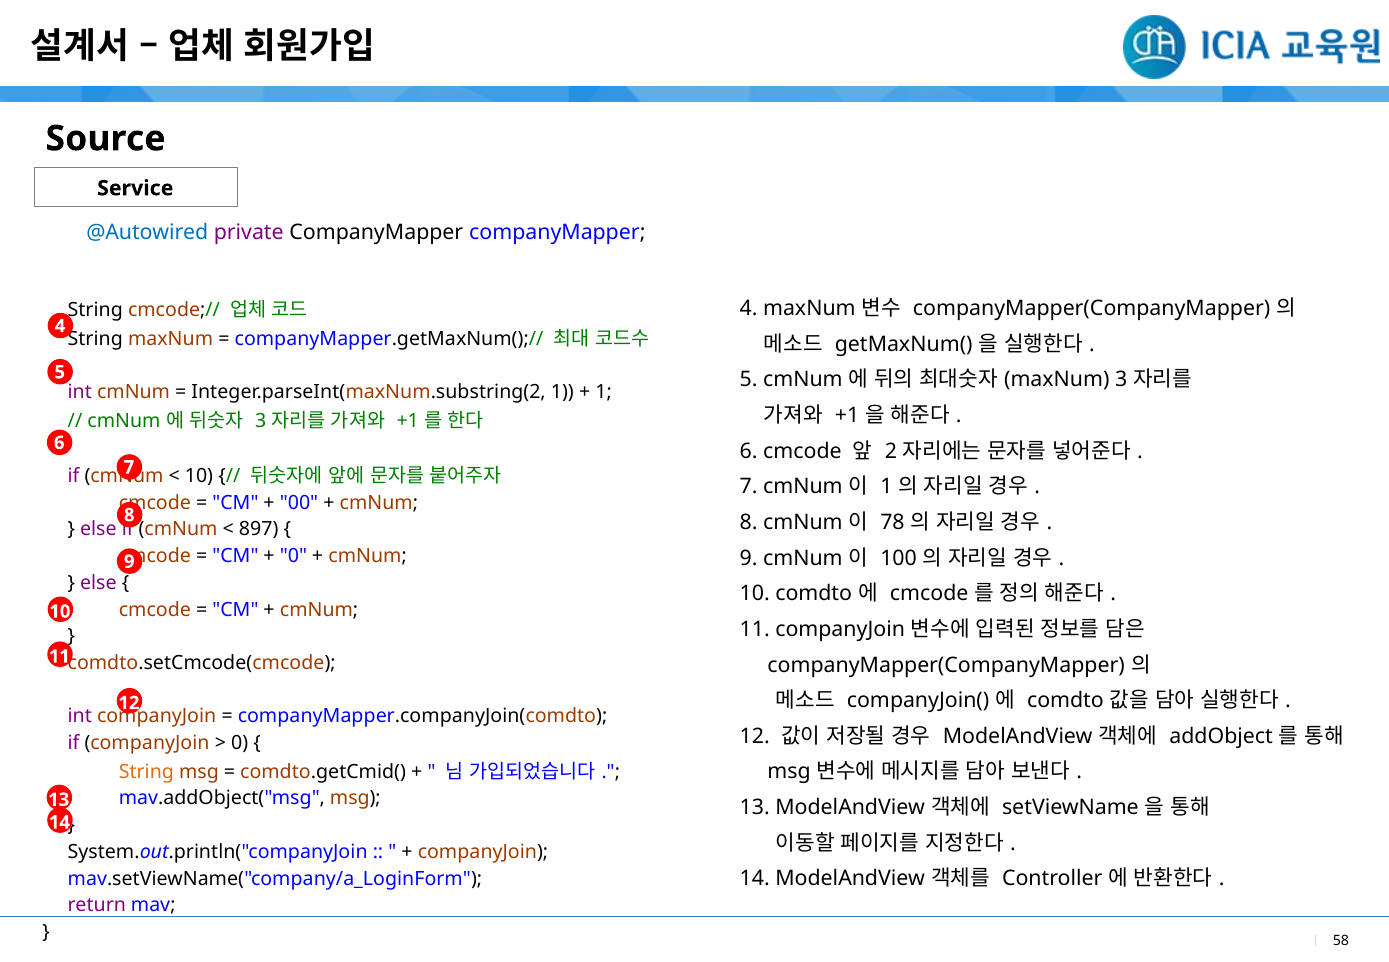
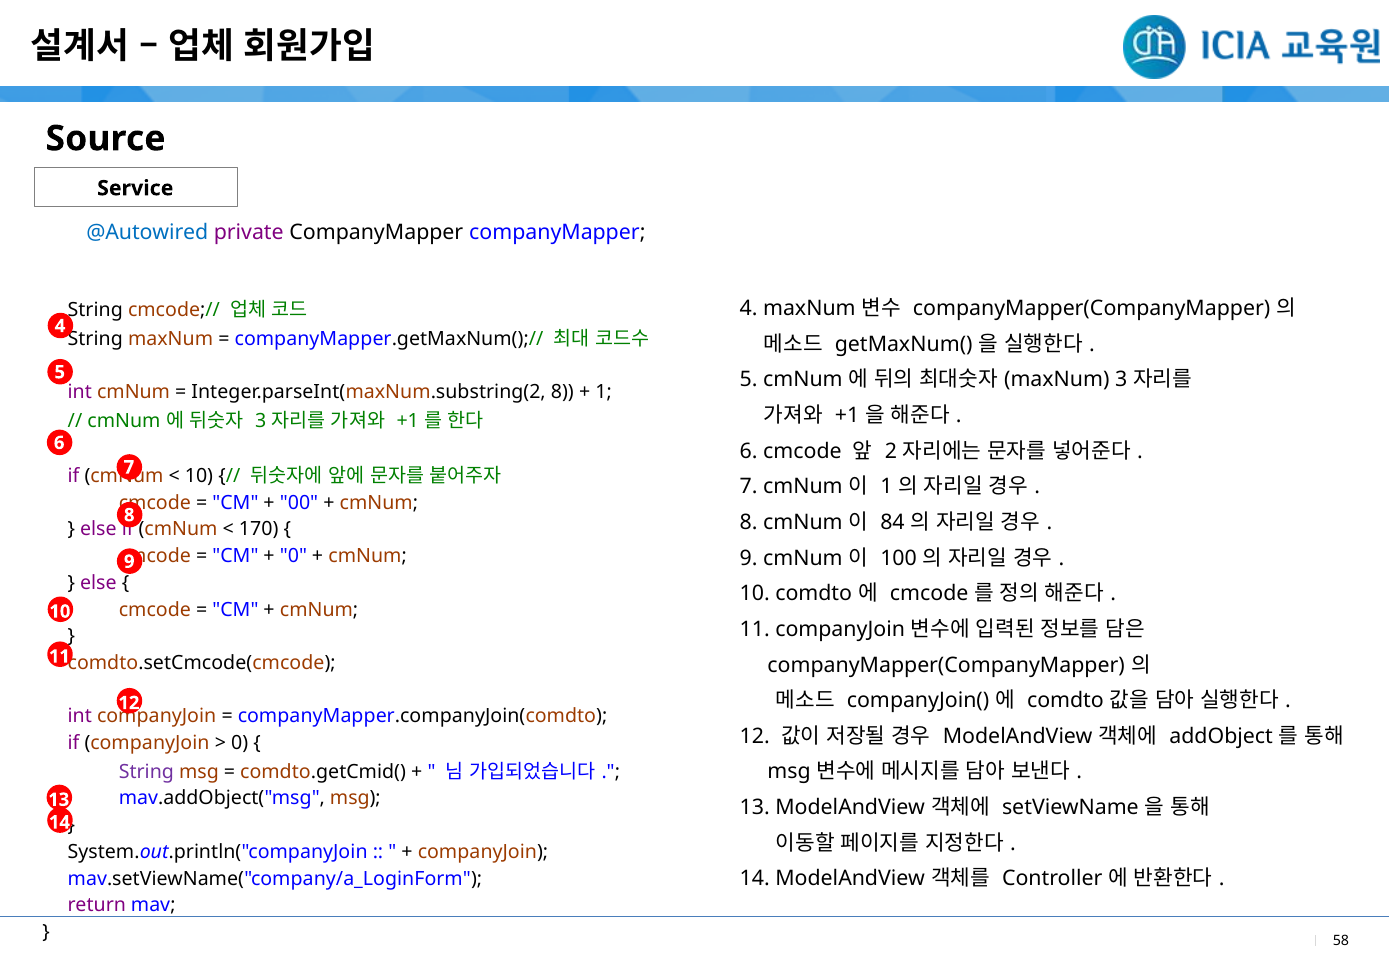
Integer.parseInt(maxNum.substring(2 1: 1 -> 8
78: 78 -> 84
897: 897 -> 170
String at (146, 772) colour: orange -> purple
